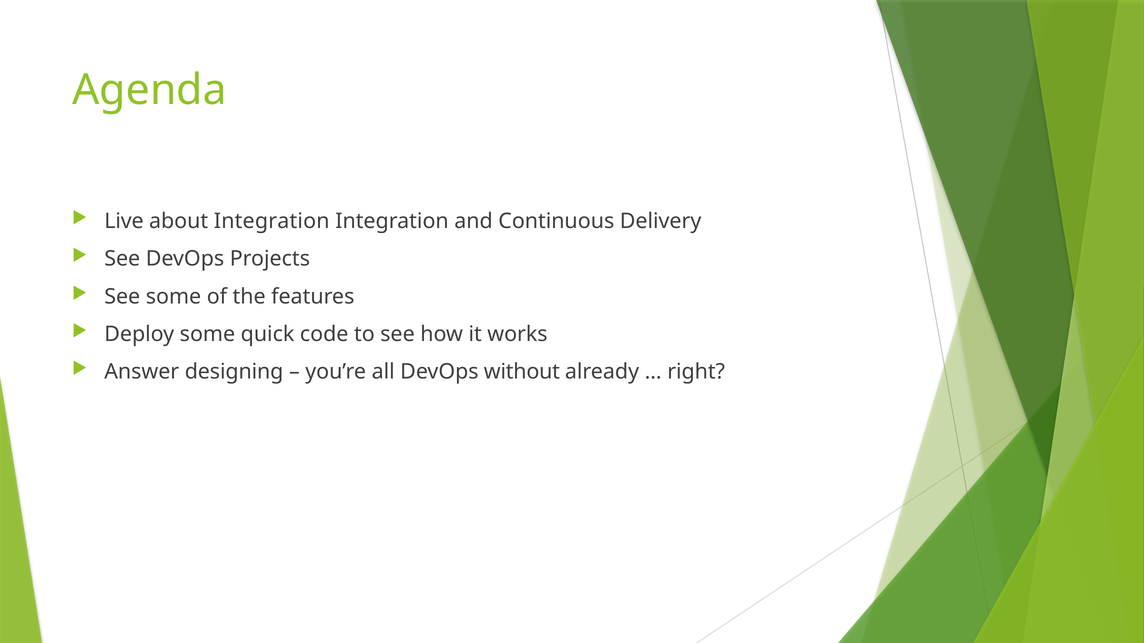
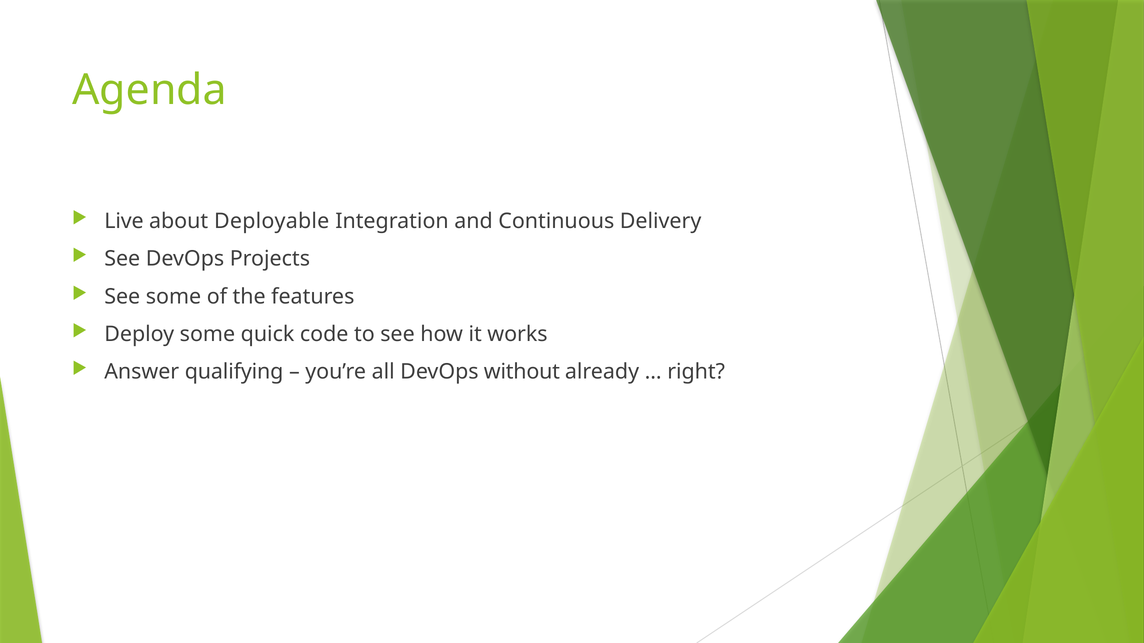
about Integration: Integration -> Deployable
designing: designing -> qualifying
